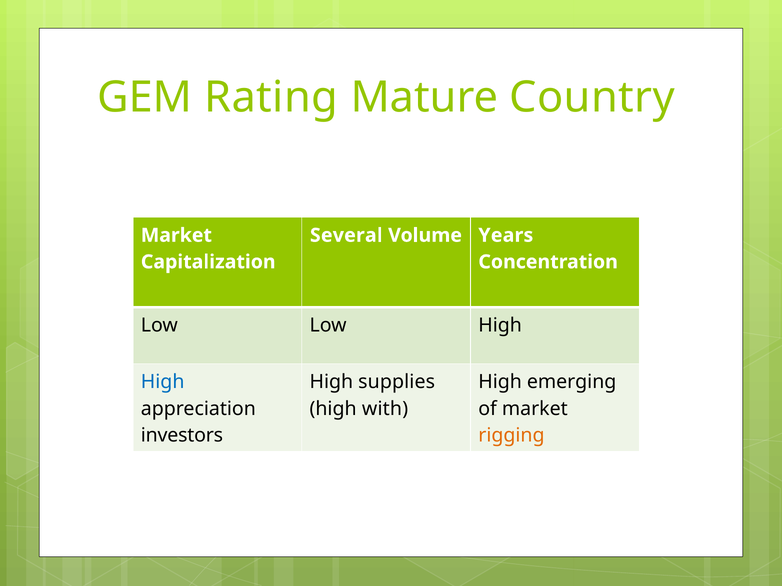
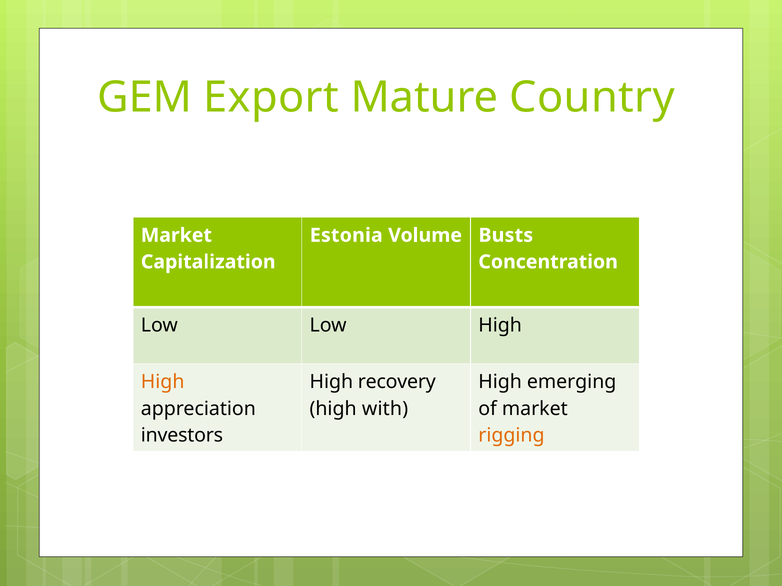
Rating: Rating -> Export
Several: Several -> Estonia
Years: Years -> Busts
High at (163, 382) colour: blue -> orange
supplies: supplies -> recovery
